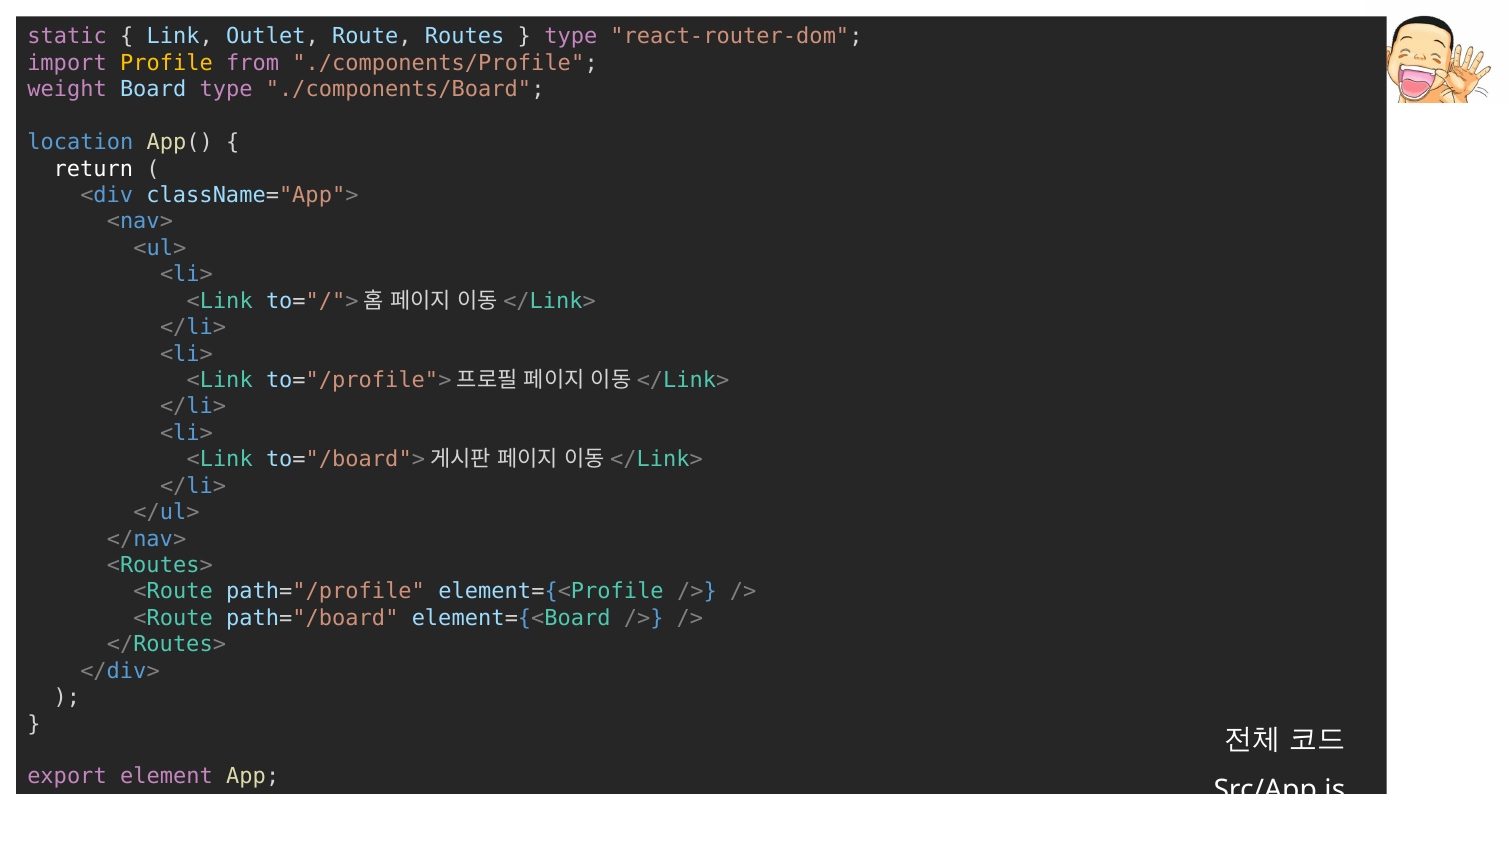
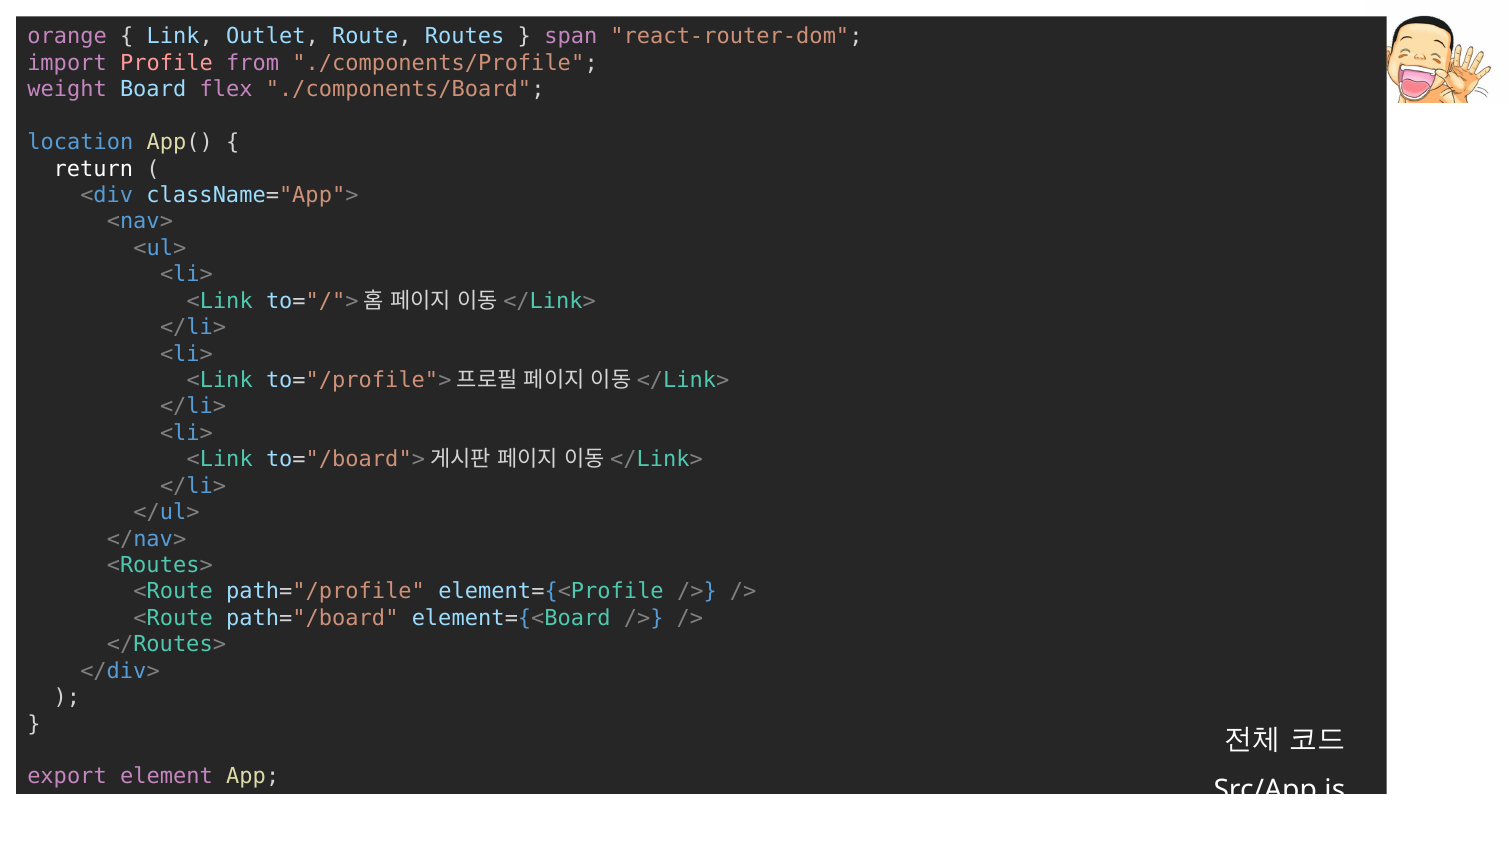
static: static -> orange
type at (571, 37): type -> span
Profile colour: yellow -> pink
Board type: type -> flex
